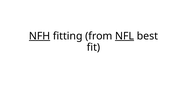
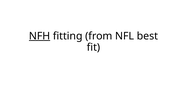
NFL underline: present -> none
